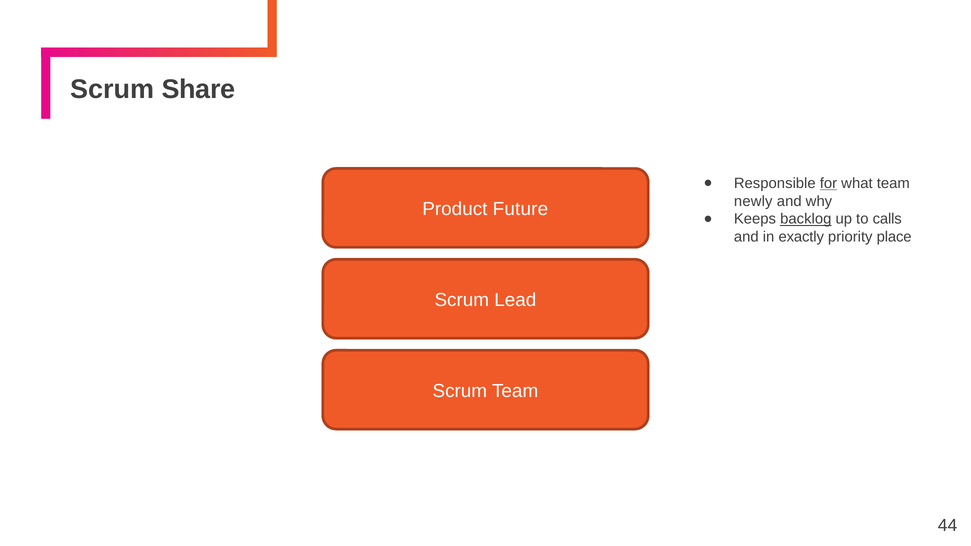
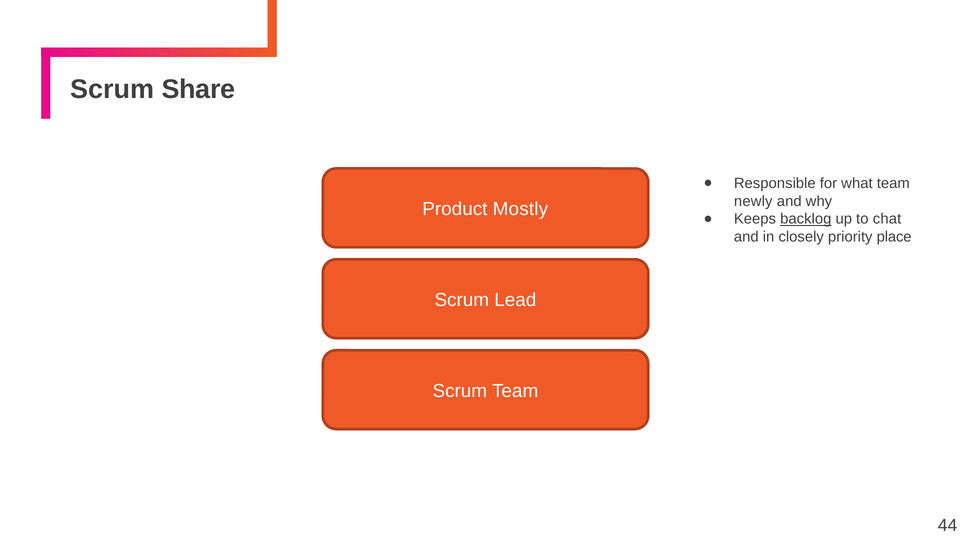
for underline: present -> none
Future: Future -> Mostly
calls: calls -> chat
exactly: exactly -> closely
